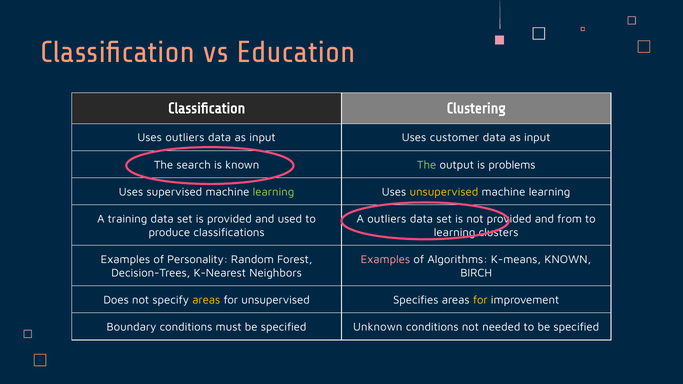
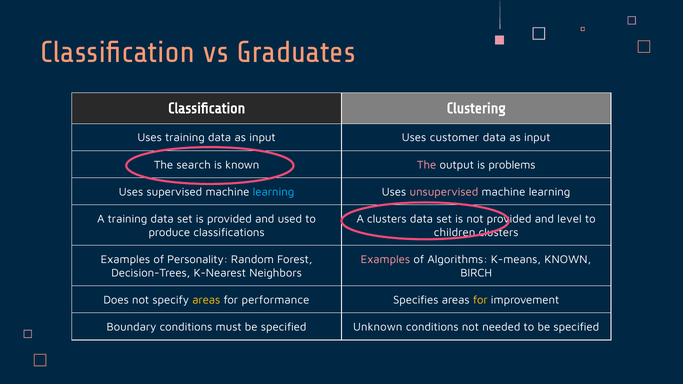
Education: Education -> Graduates
Uses outliers: outliers -> training
The at (427, 165) colour: light green -> pink
learning at (273, 192) colour: light green -> light blue
unsupervised at (444, 192) colour: yellow -> pink
A outliers: outliers -> clusters
from: from -> level
learning at (455, 232): learning -> children
for unsupervised: unsupervised -> performance
